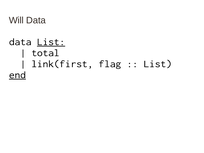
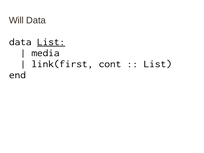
total: total -> media
flag: flag -> cont
end underline: present -> none
